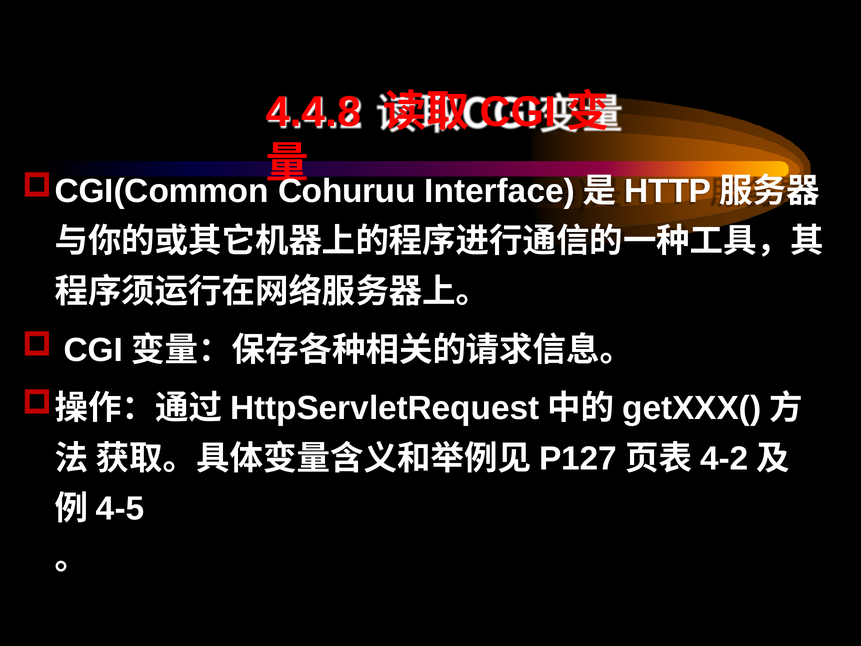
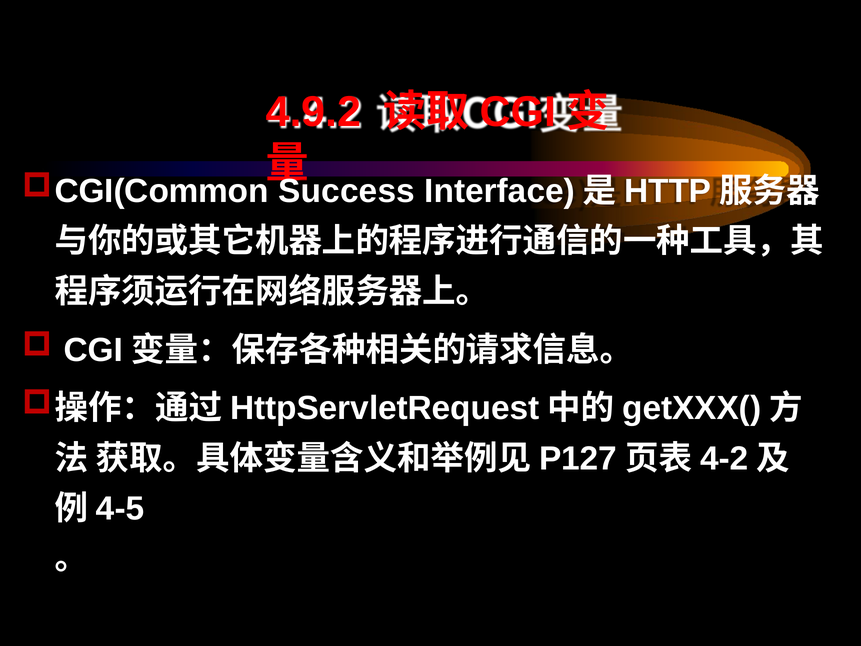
4.4.8: 4.4.8 -> 4.9.2
Cohuruu: Cohuruu -> Success
